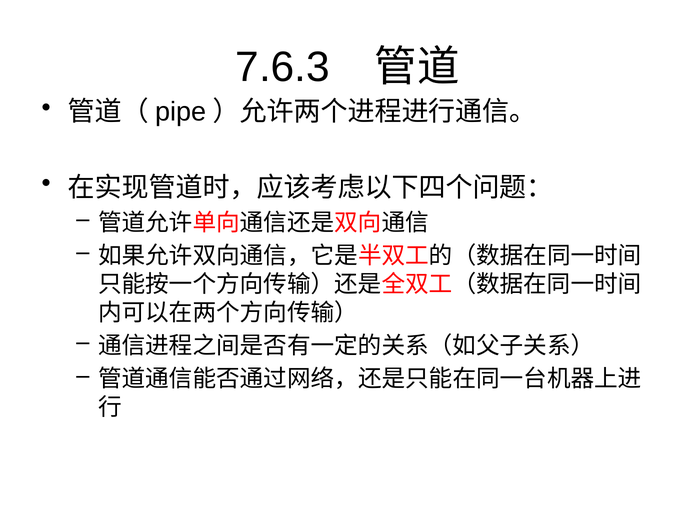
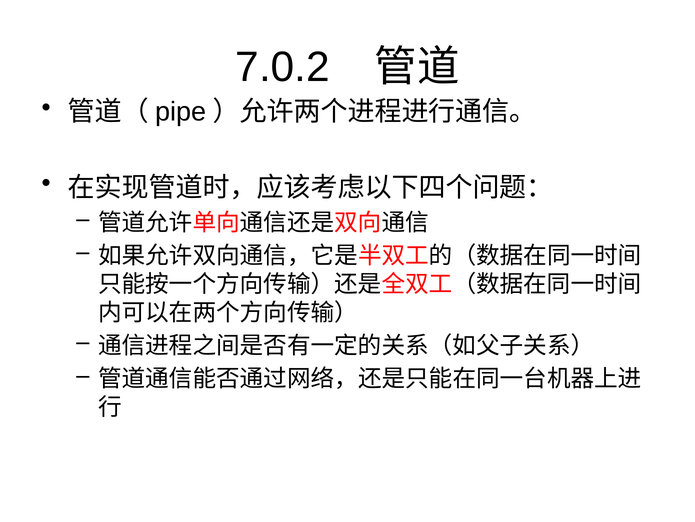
7.6.3: 7.6.3 -> 7.0.2
